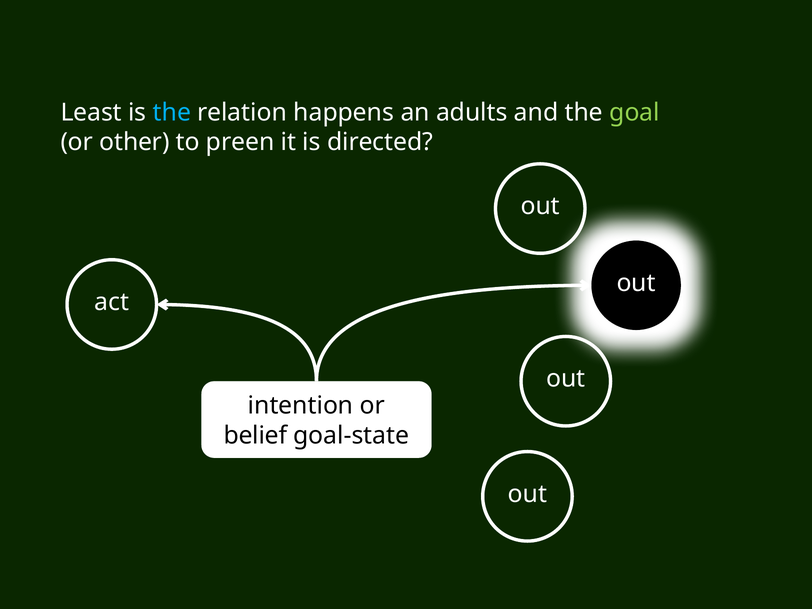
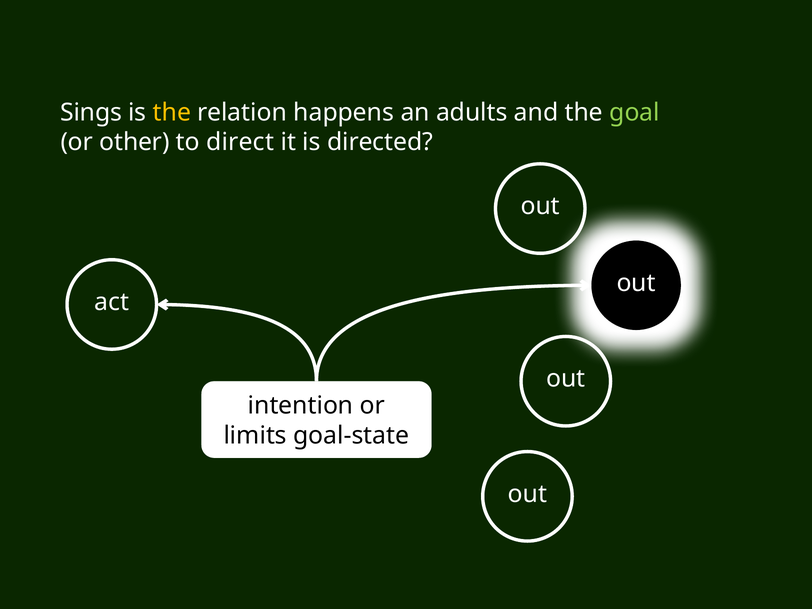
Least: Least -> Sings
the at (172, 113) colour: light blue -> yellow
preen: preen -> direct
belief: belief -> limits
